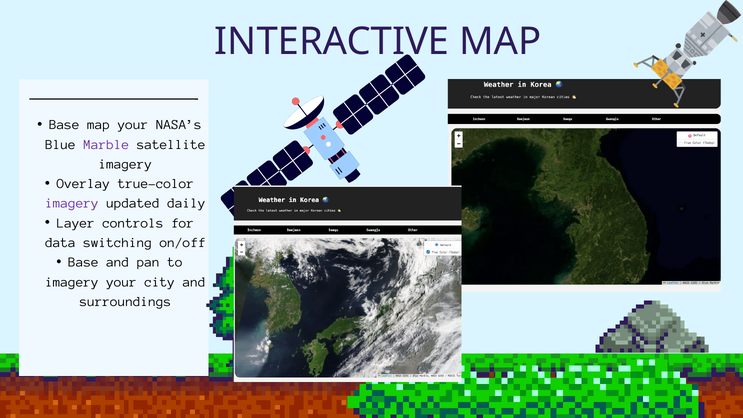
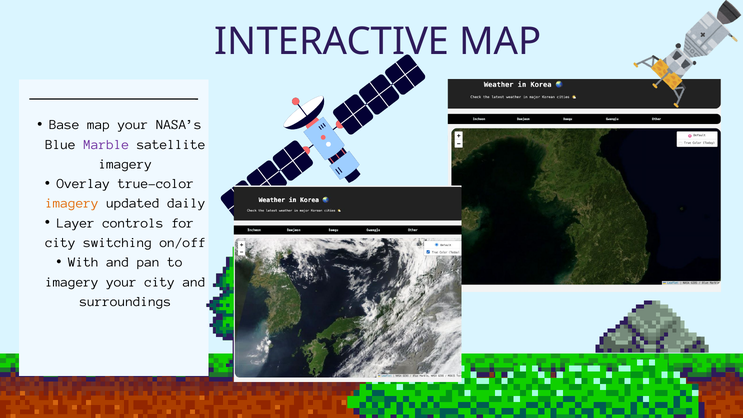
imagery at (72, 203) colour: purple -> orange
data at (61, 243): data -> city
Base at (84, 262): Base -> With
